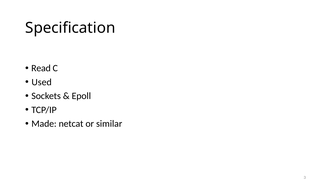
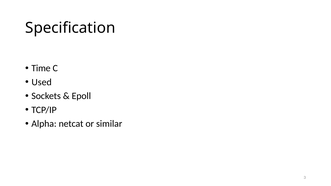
Read: Read -> Time
Made: Made -> Alpha
